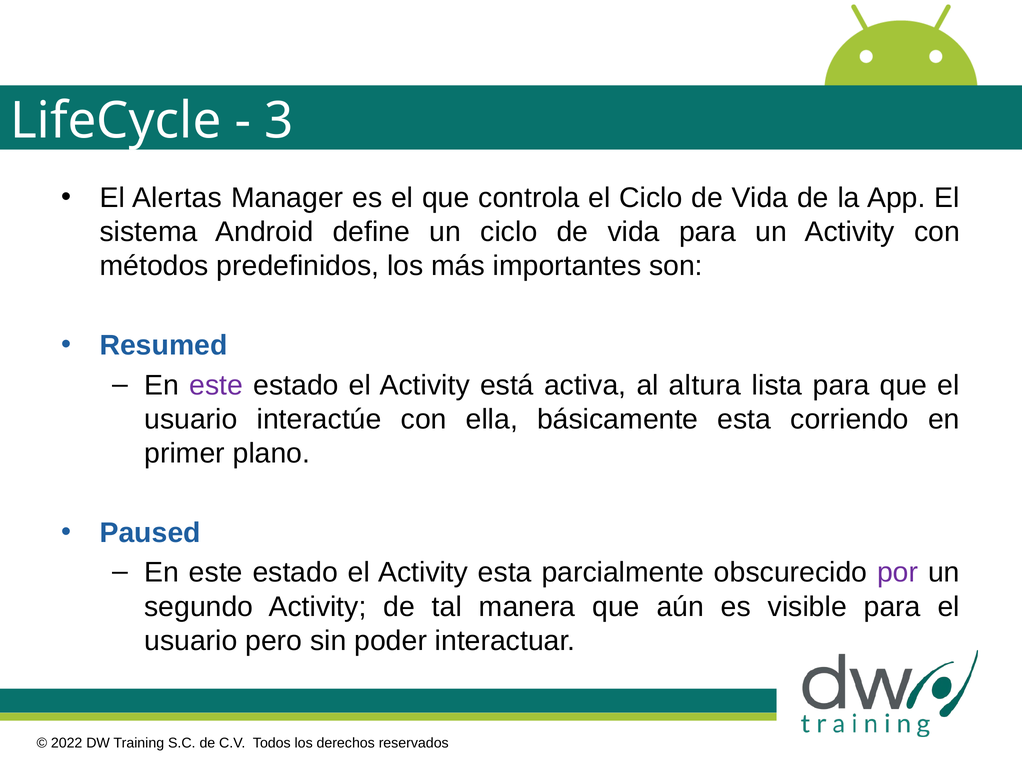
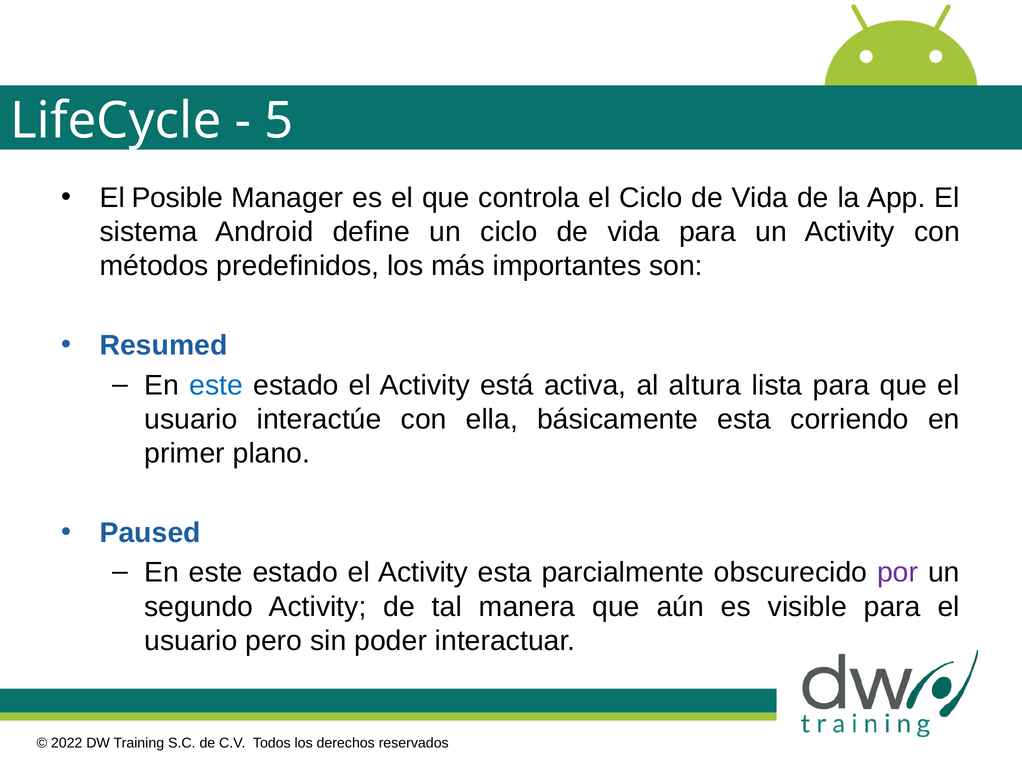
3: 3 -> 5
Alertas: Alertas -> Posible
este at (216, 386) colour: purple -> blue
